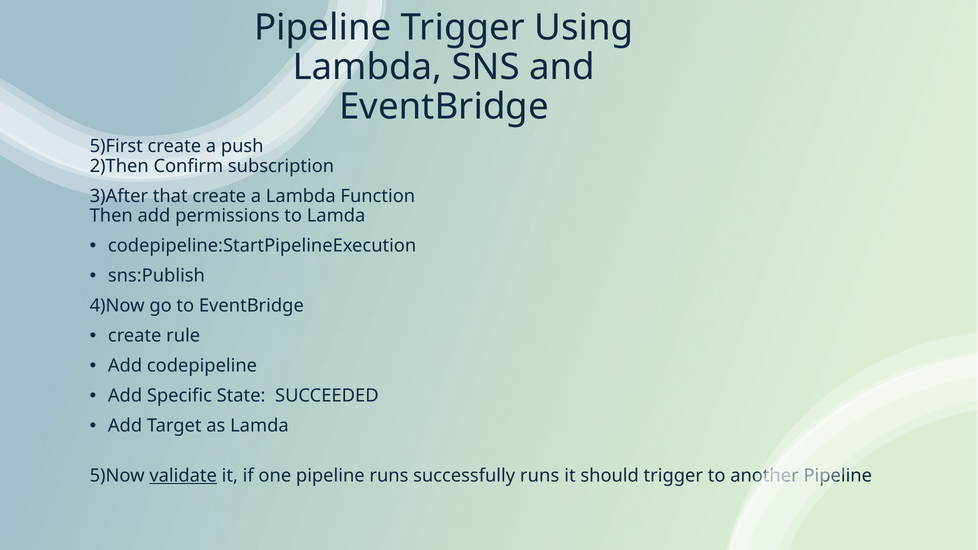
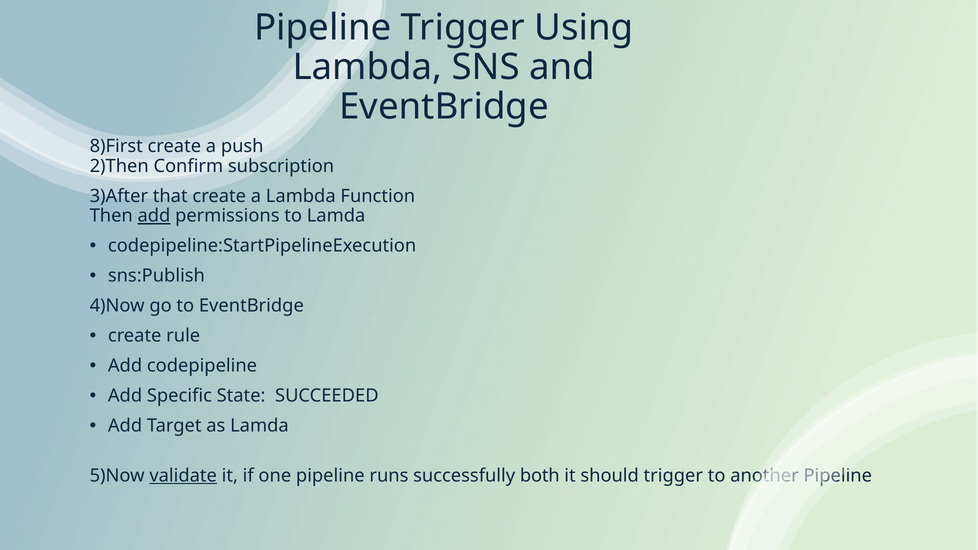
5)First: 5)First -> 8)First
add at (154, 216) underline: none -> present
successfully runs: runs -> both
